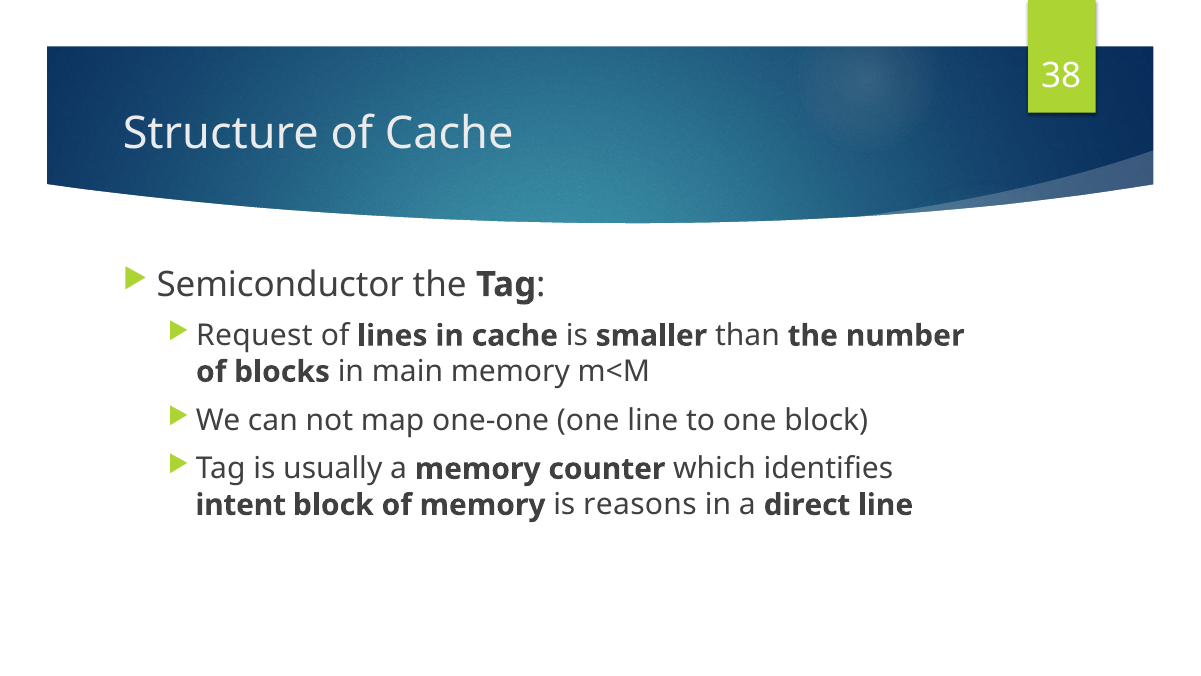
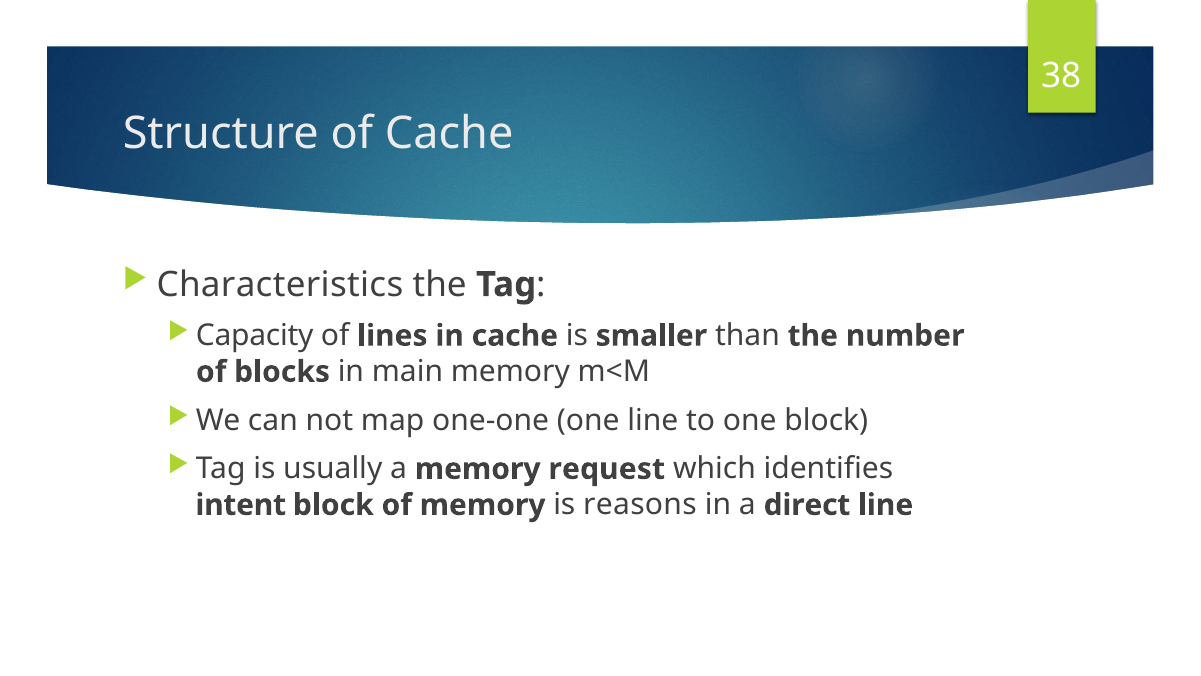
Semiconductor: Semiconductor -> Characteristics
Request: Request -> Capacity
counter: counter -> request
